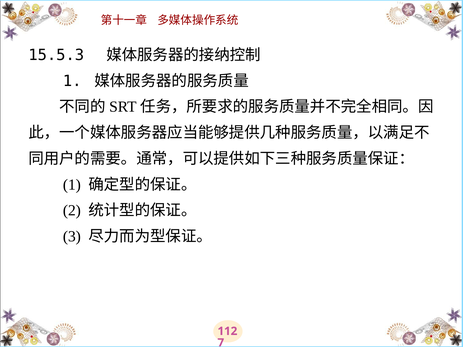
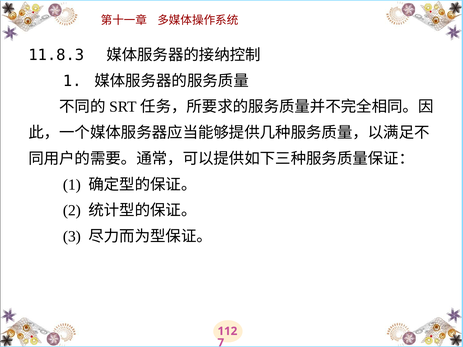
15.5.3: 15.5.3 -> 11.8.3
